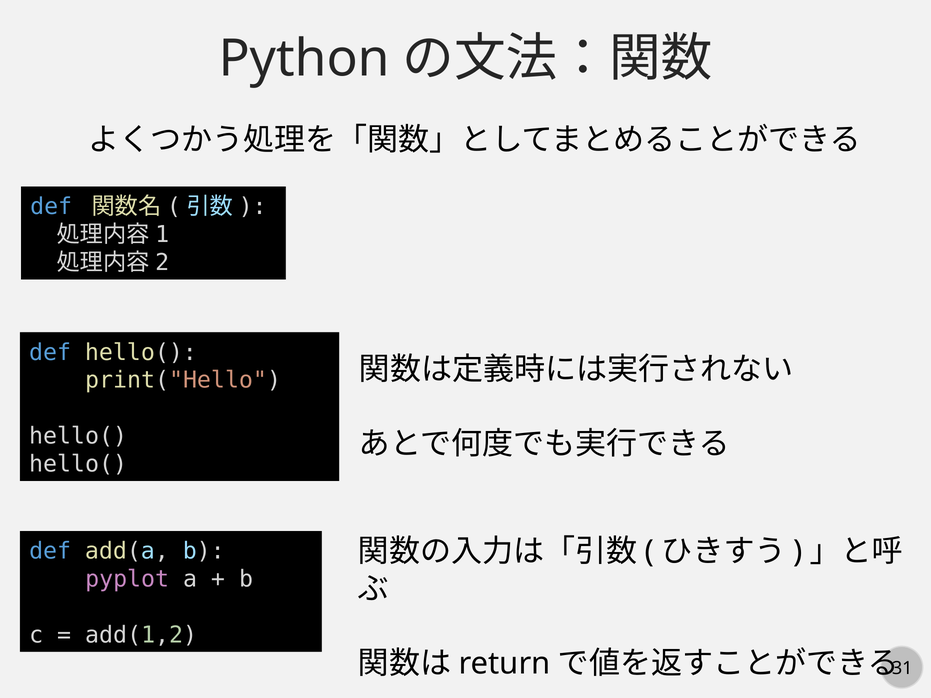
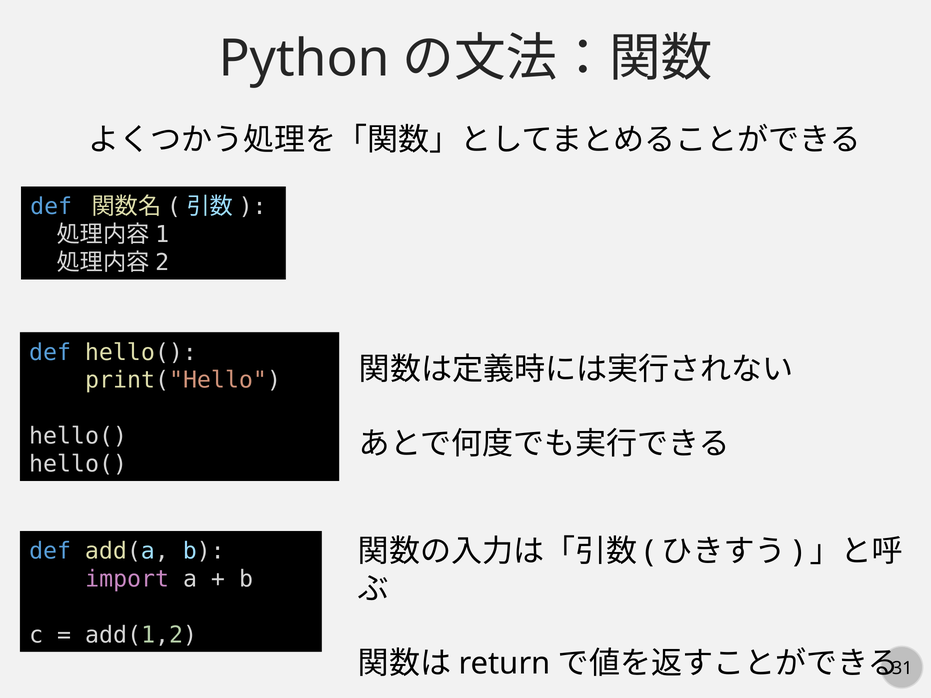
pyplot: pyplot -> import
